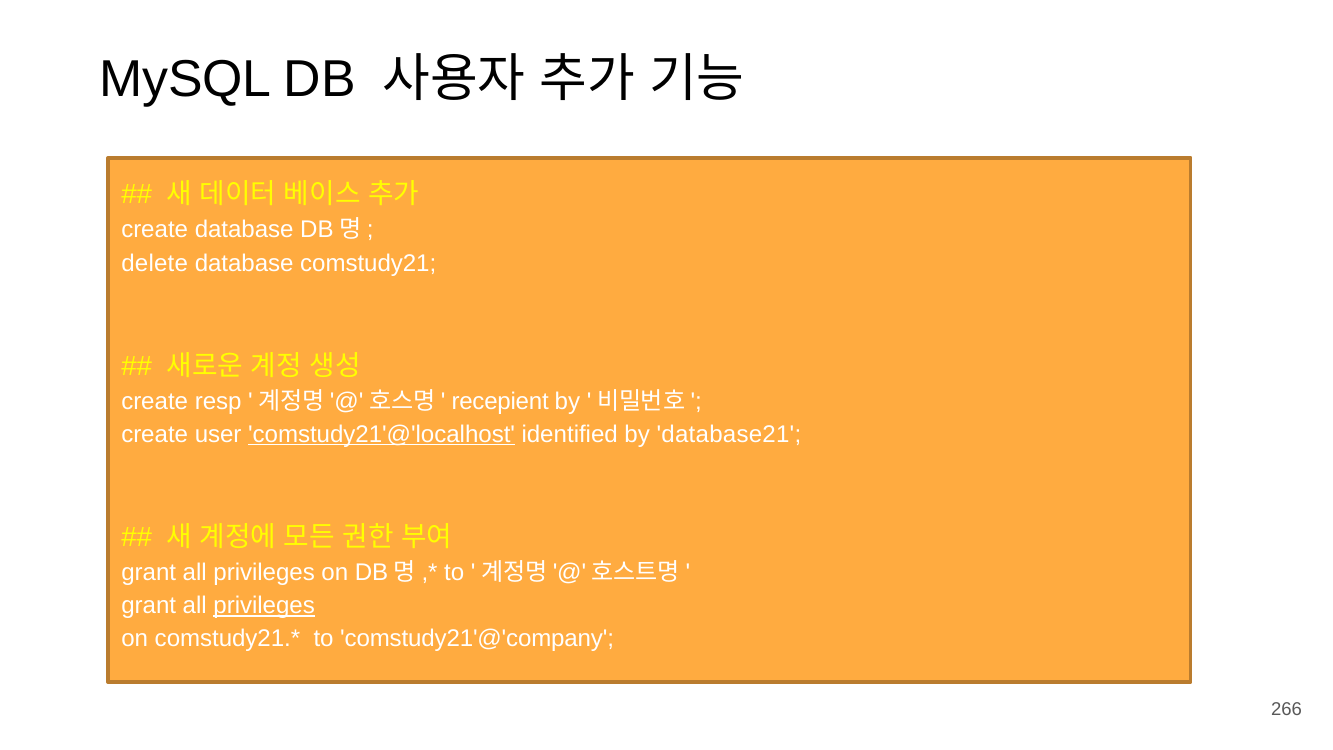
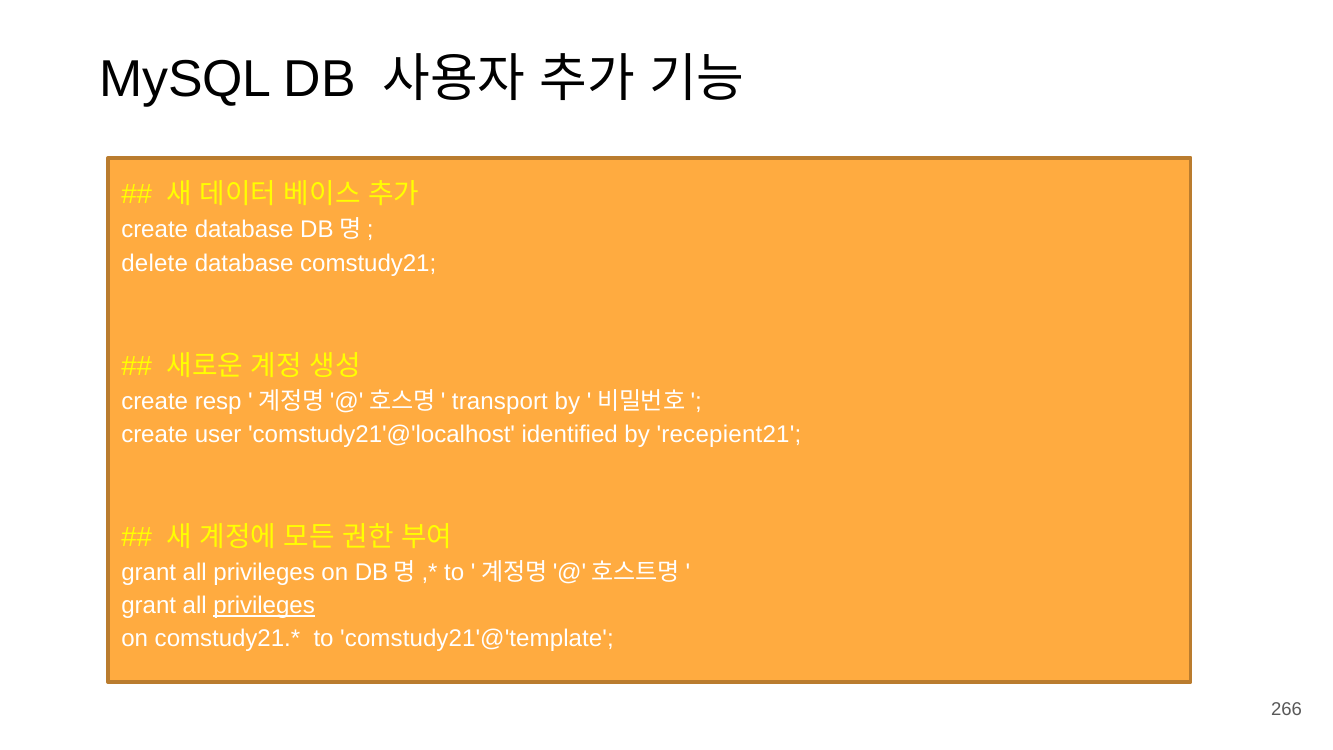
recepient: recepient -> transport
comstudy21'@'localhost underline: present -> none
database21: database21 -> recepient21
comstudy21'@'company: comstudy21'@'company -> comstudy21'@'template
